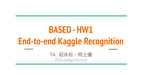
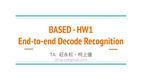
Kaggle: Kaggle -> Decode
